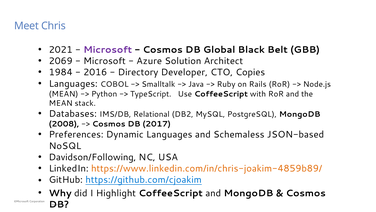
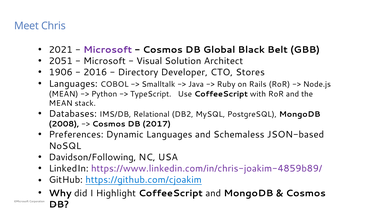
2069: 2069 -> 2051
Azure at (149, 61): Azure -> Visual
1984: 1984 -> 1906
Copies: Copies -> Stores
https://www.linkedin.com/in/chris-joakim-4859b89/ colour: orange -> purple
